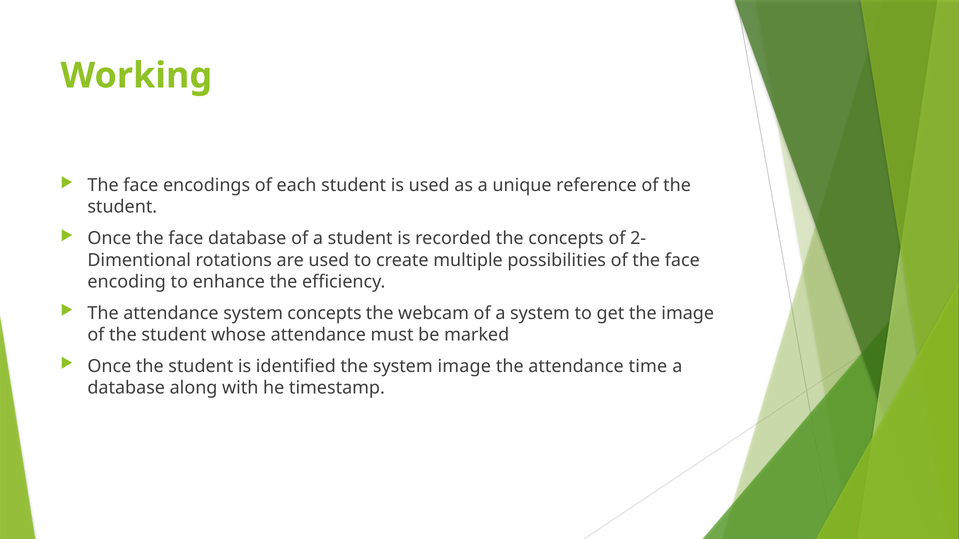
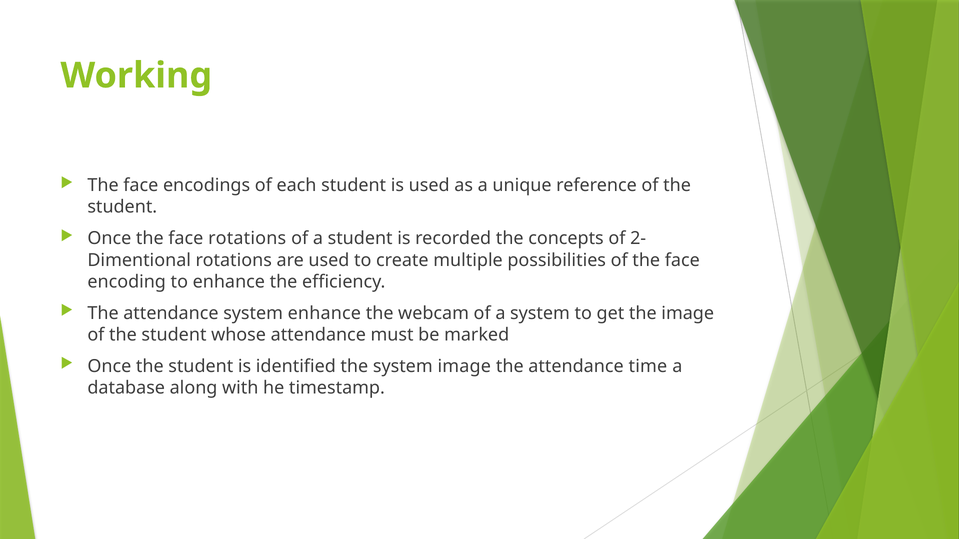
face database: database -> rotations
system concepts: concepts -> enhance
